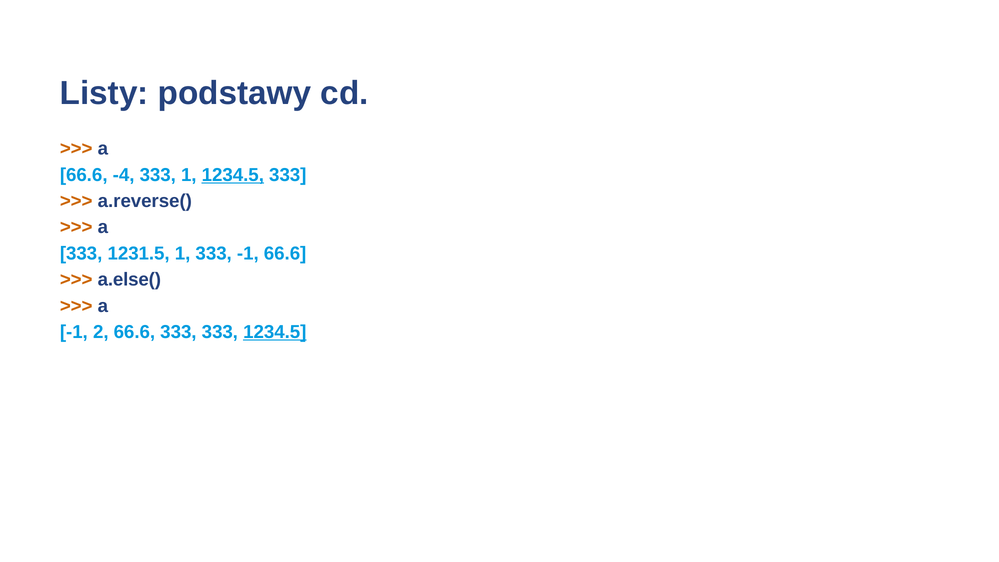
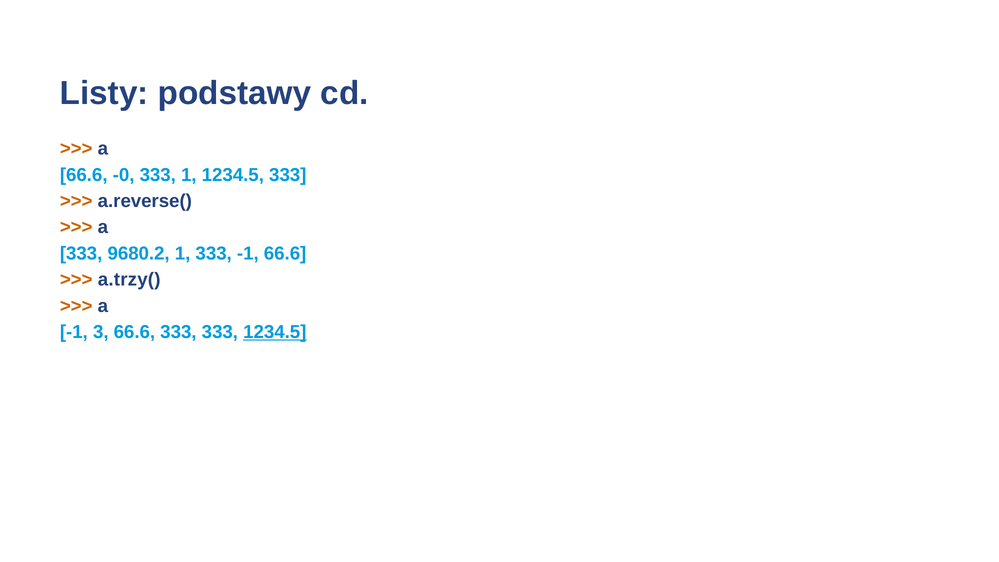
-4: -4 -> -0
1234.5 at (233, 175) underline: present -> none
1231.5: 1231.5 -> 9680.2
a.else(: a.else( -> a.trzy(
2: 2 -> 3
